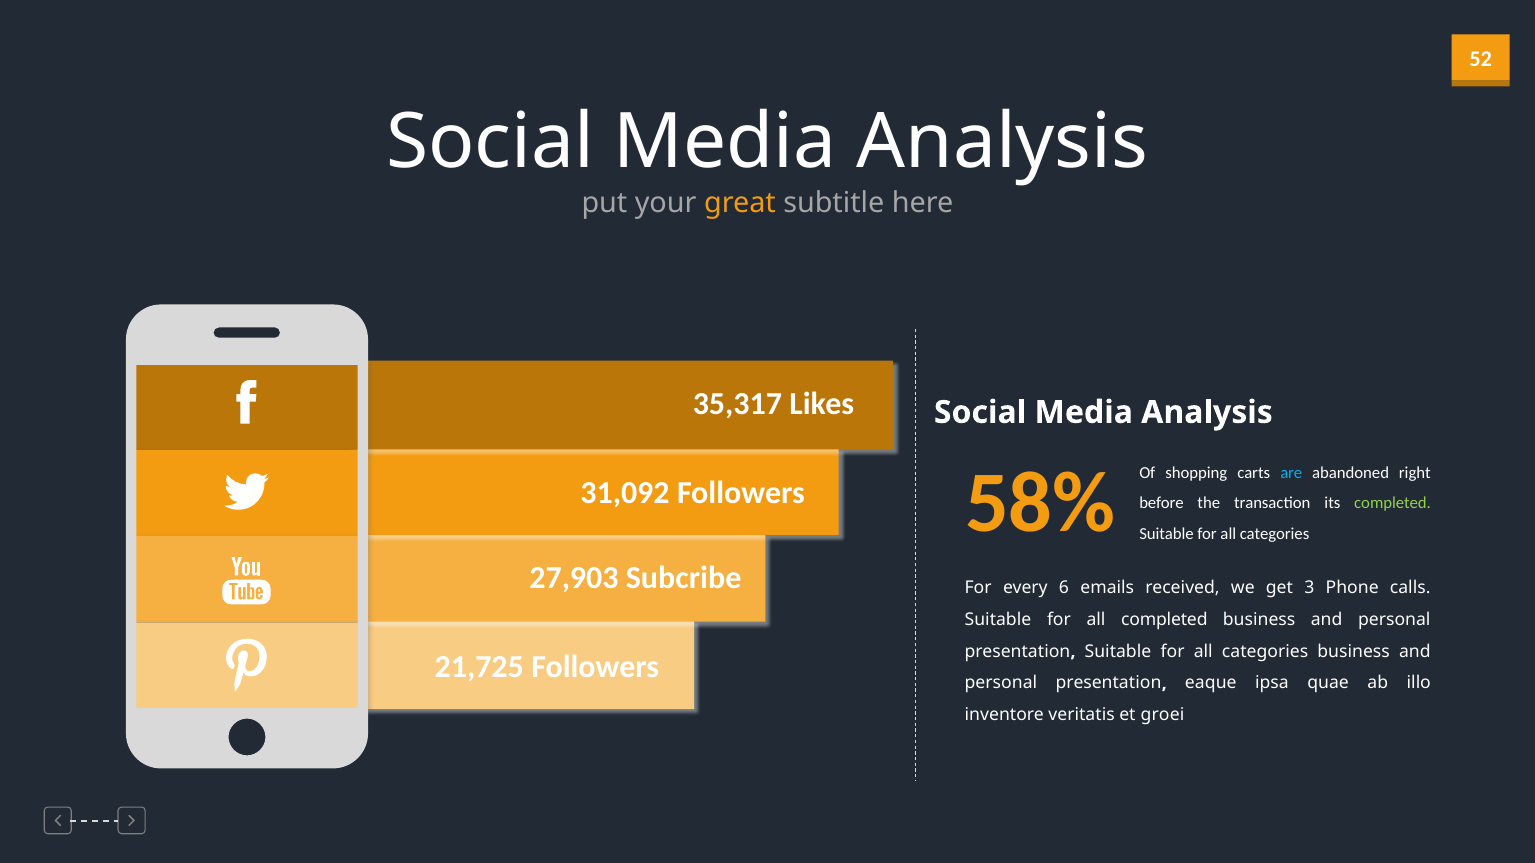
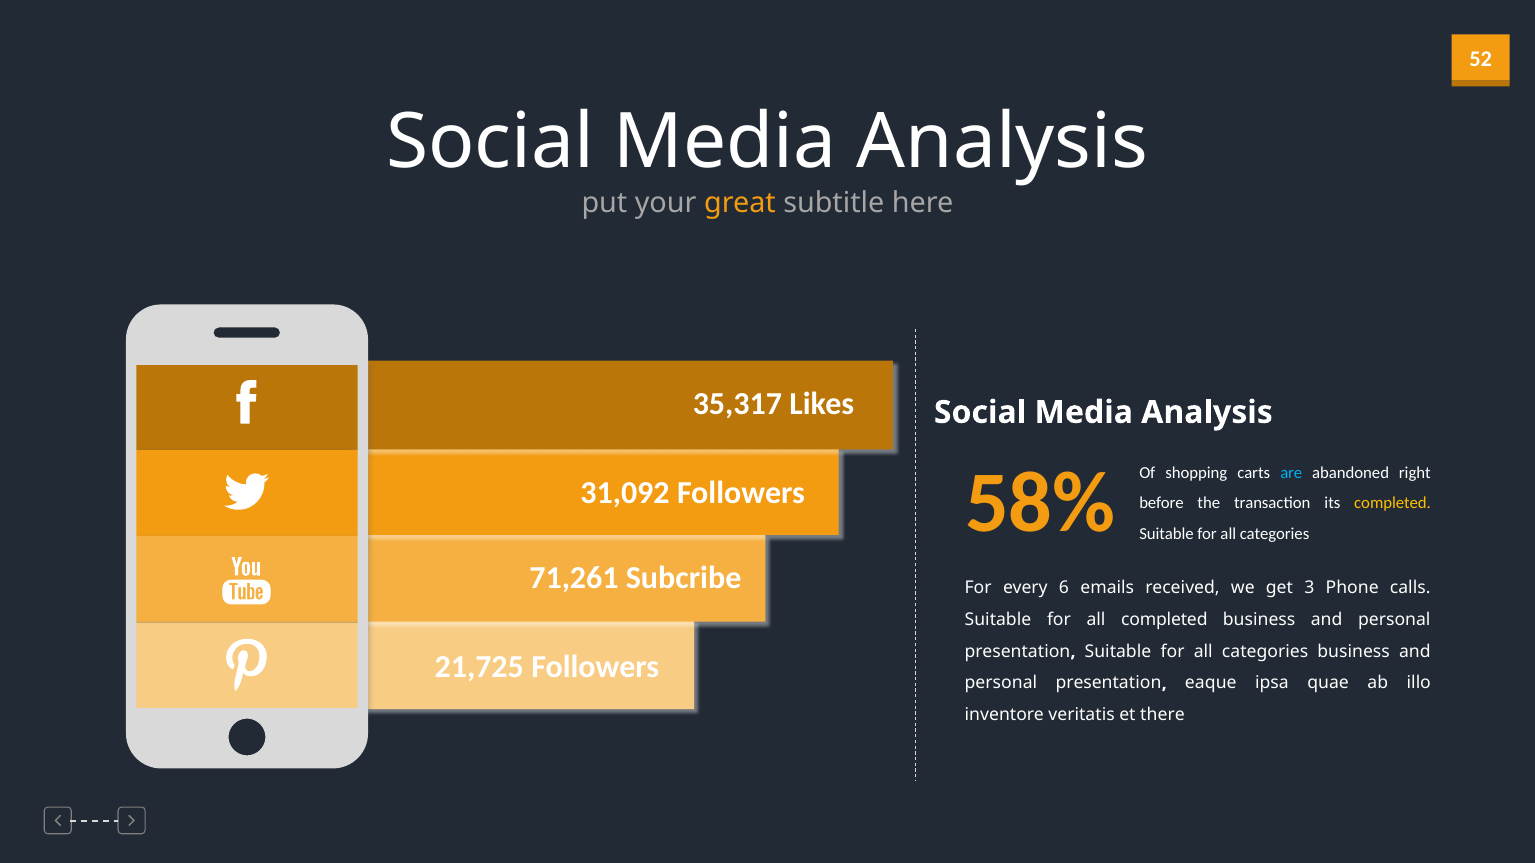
completed at (1393, 504) colour: light green -> yellow
27,903: 27,903 -> 71,261
groei: groei -> there
